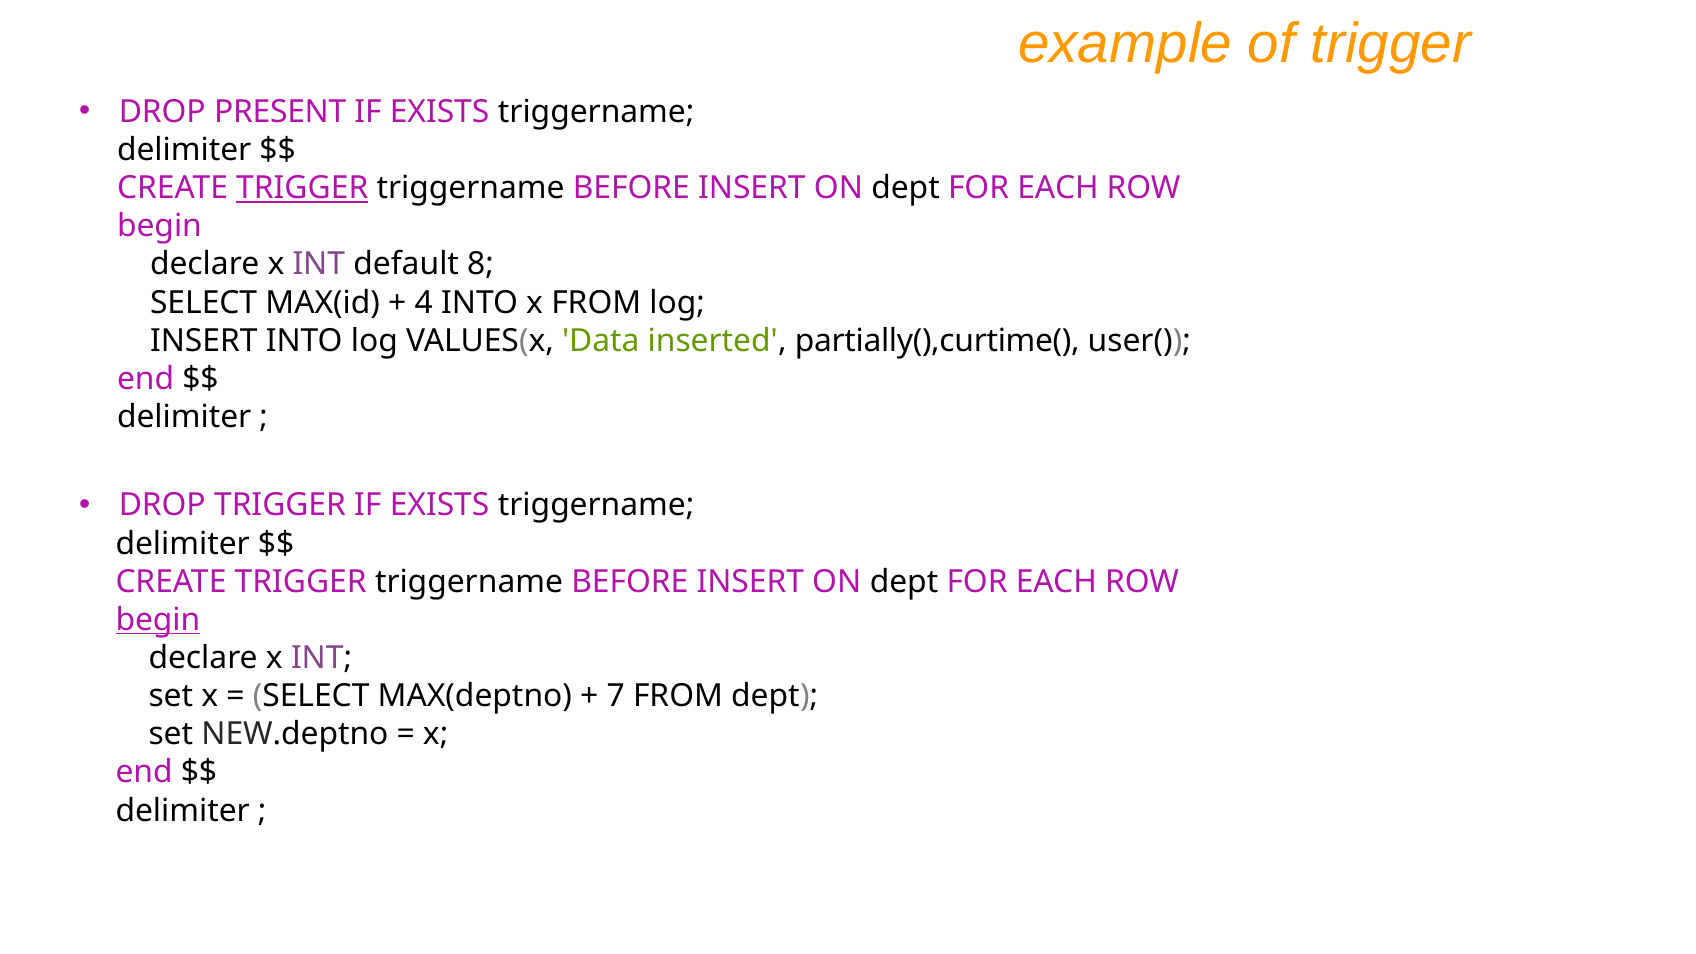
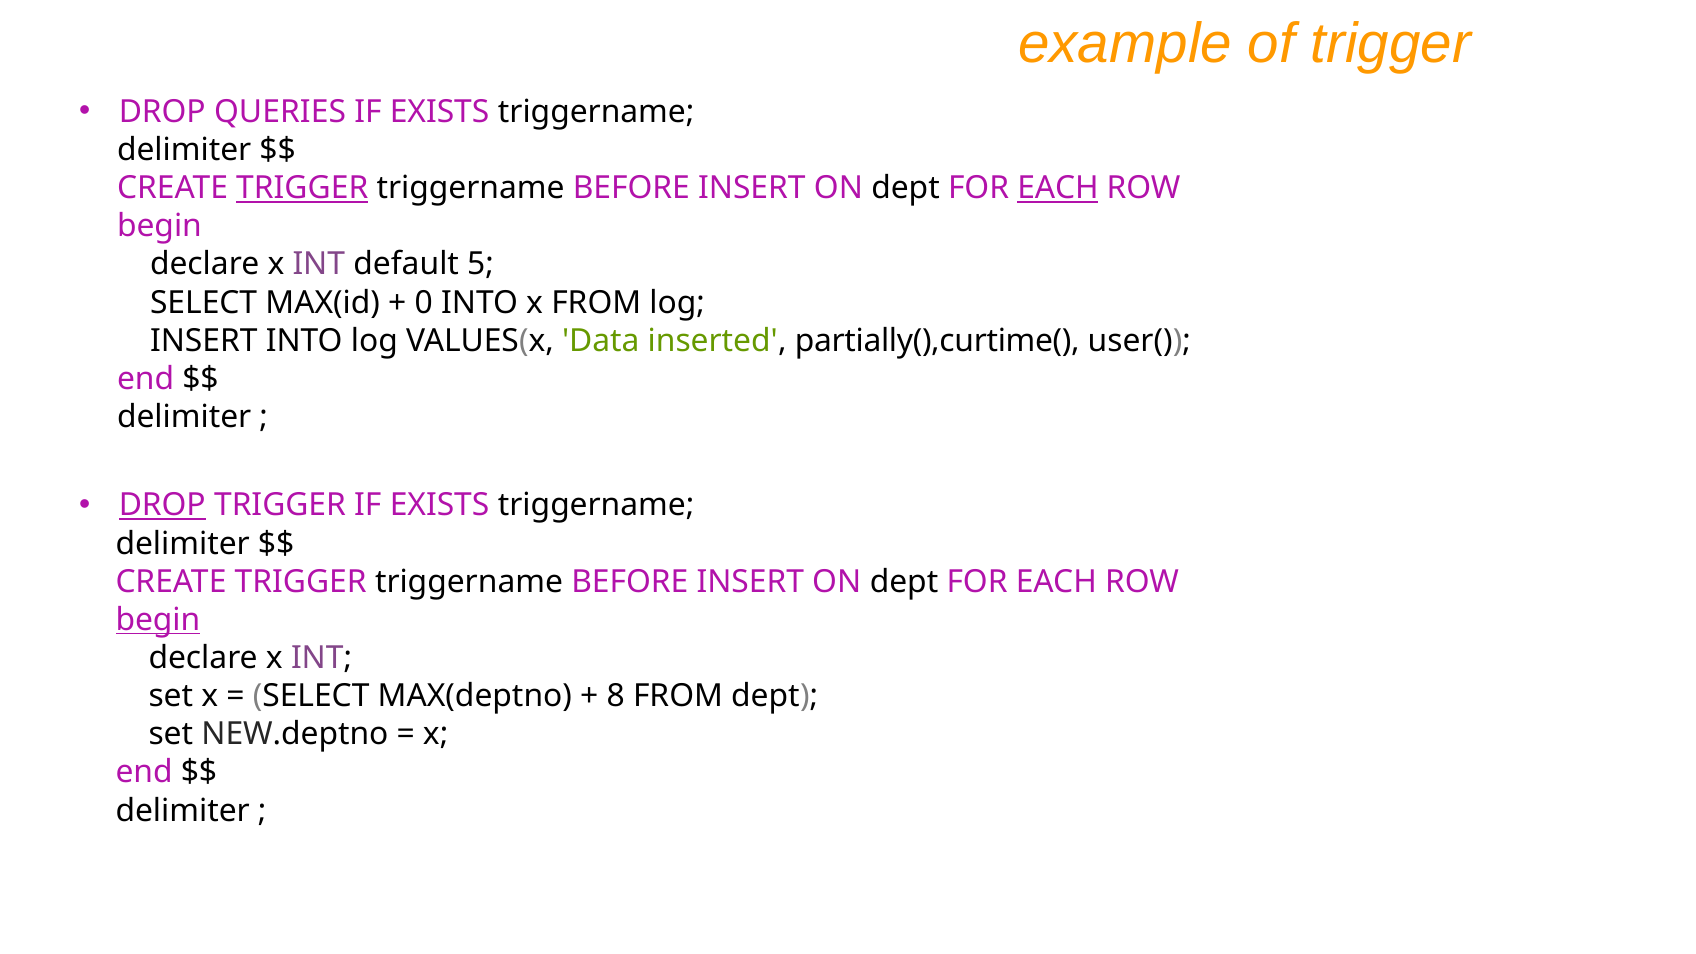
PRESENT: PRESENT -> QUERIES
EACH at (1058, 188) underline: none -> present
8: 8 -> 5
4: 4 -> 0
DROP at (162, 505) underline: none -> present
7: 7 -> 8
